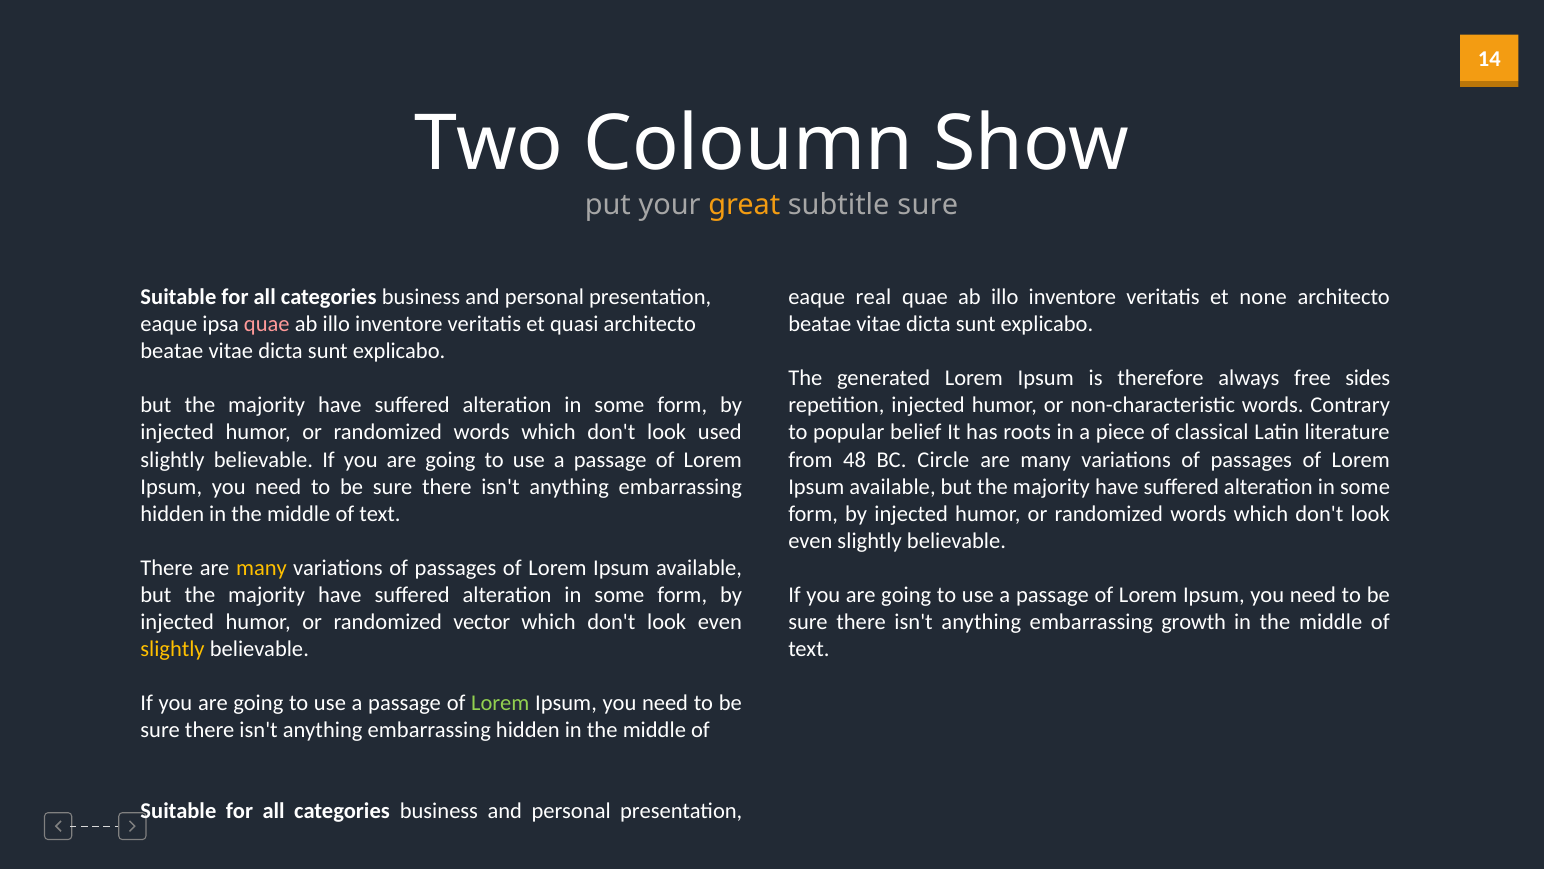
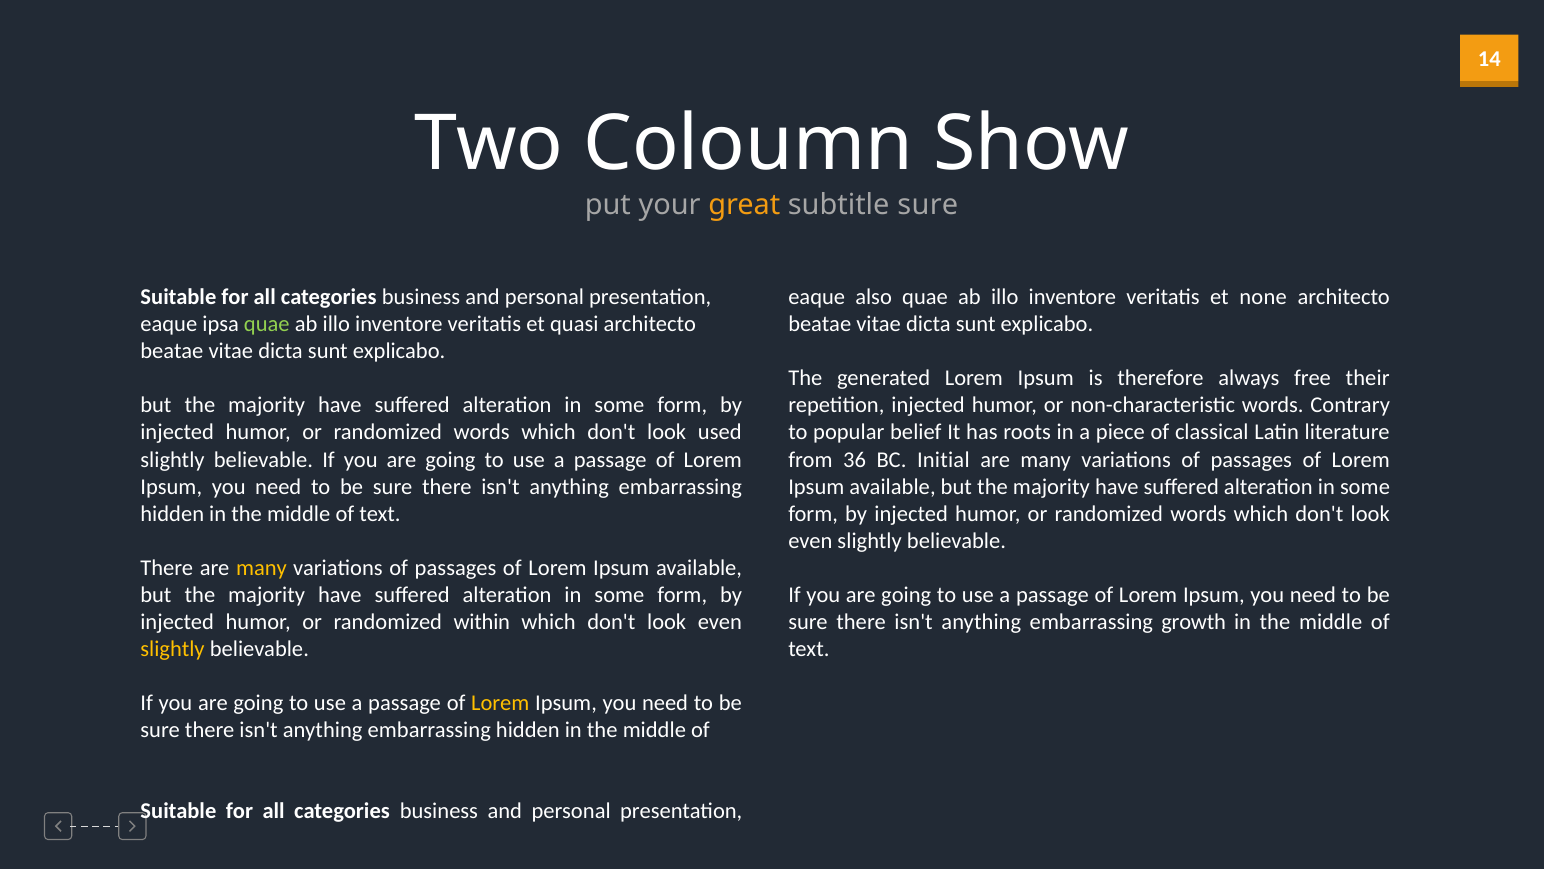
real: real -> also
quae at (267, 324) colour: pink -> light green
sides: sides -> their
48: 48 -> 36
Circle: Circle -> Initial
vector: vector -> within
Lorem at (500, 703) colour: light green -> yellow
